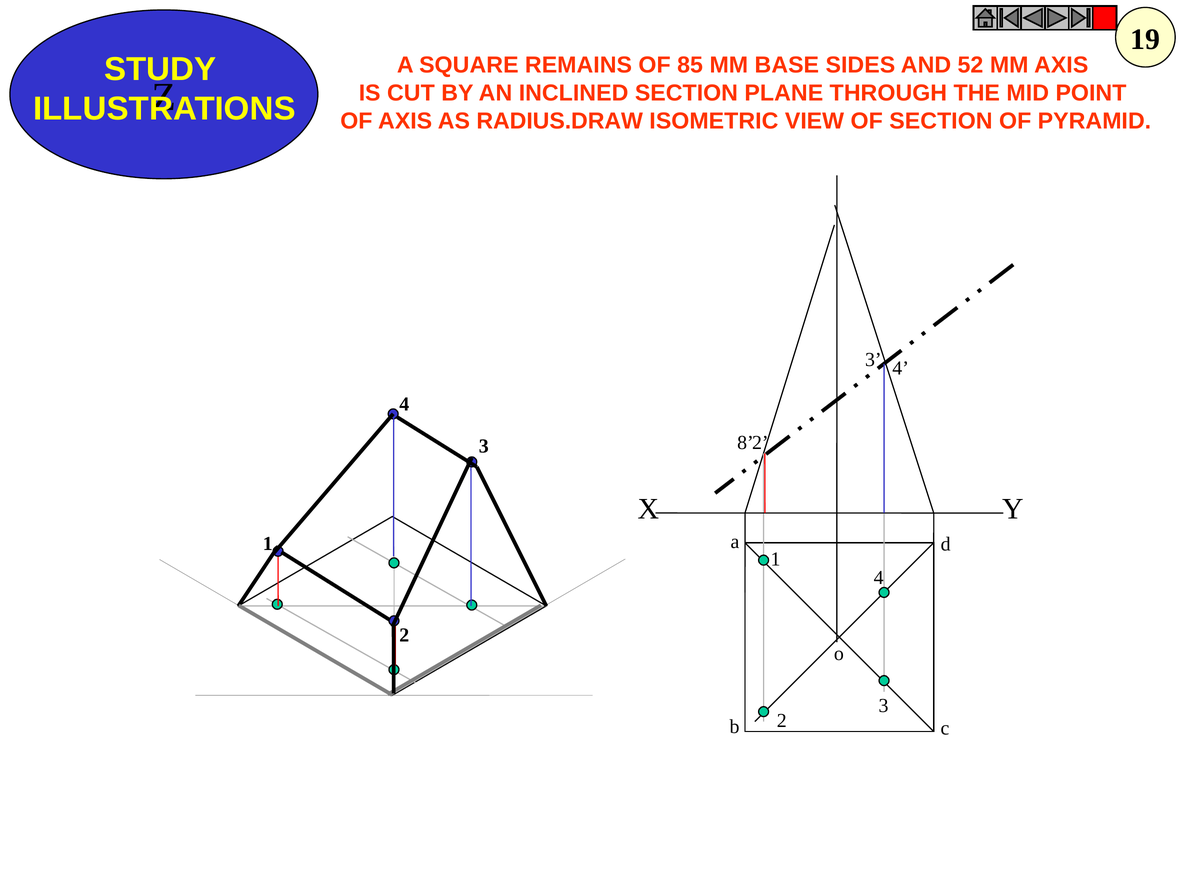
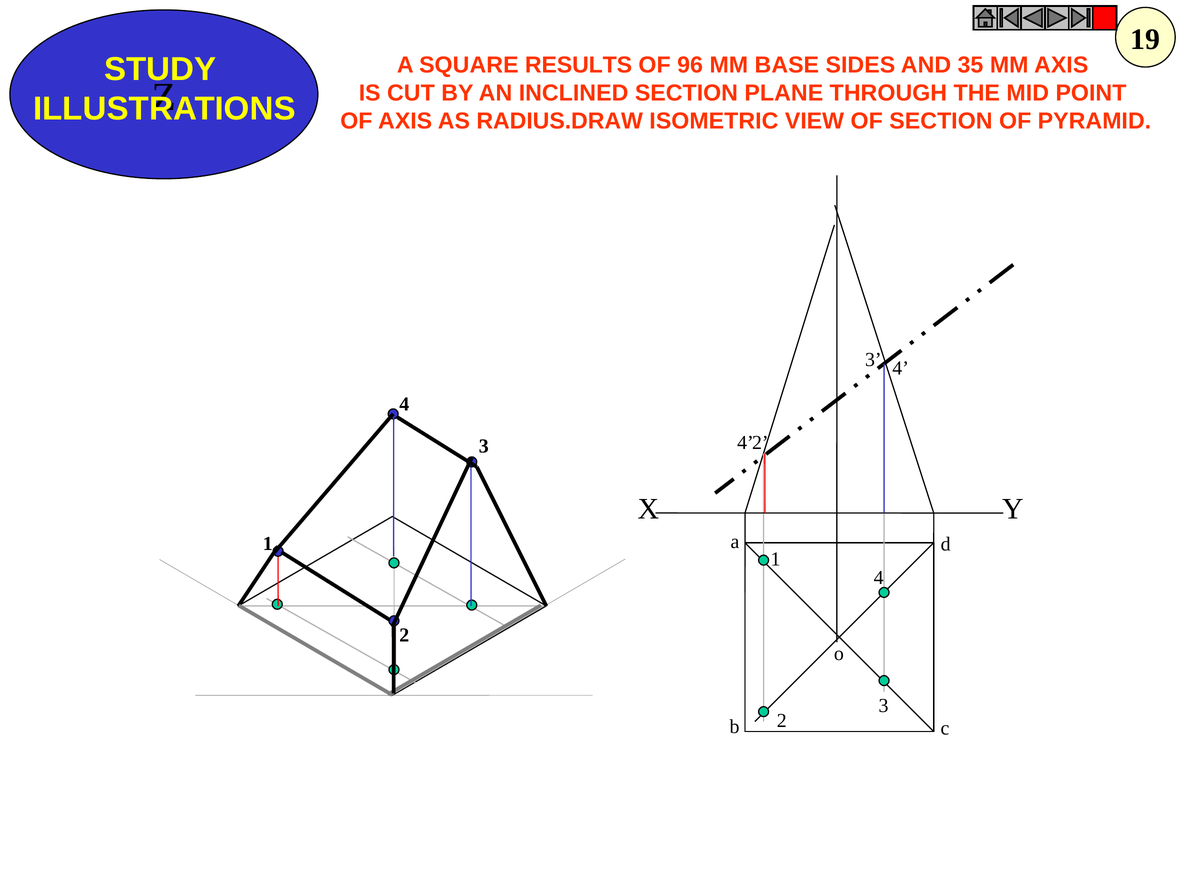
REMAINS: REMAINS -> RESULTS
85: 85 -> 96
52: 52 -> 35
8 at (745, 443): 8 -> 4
